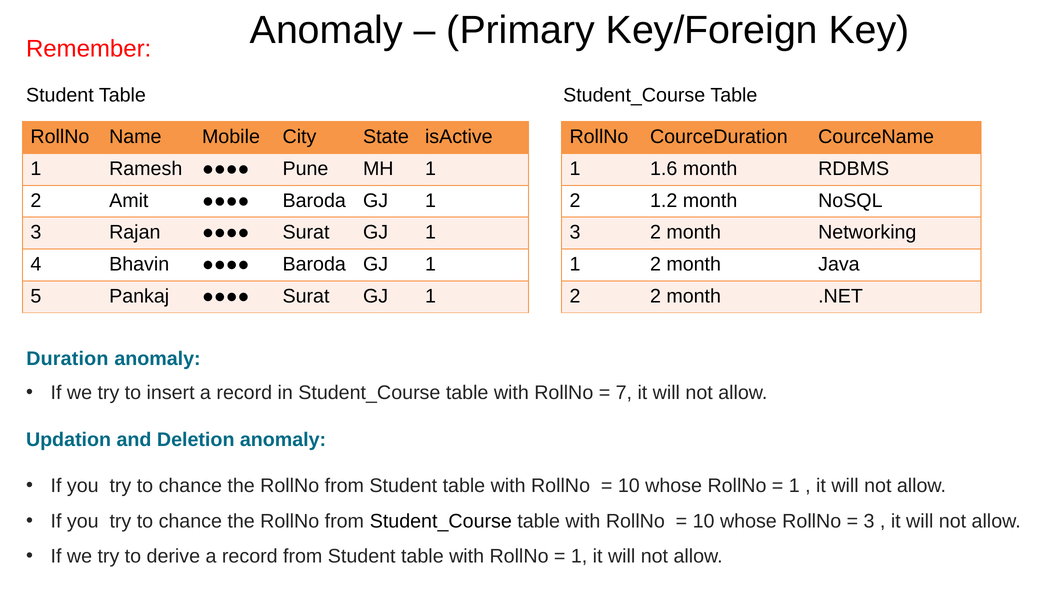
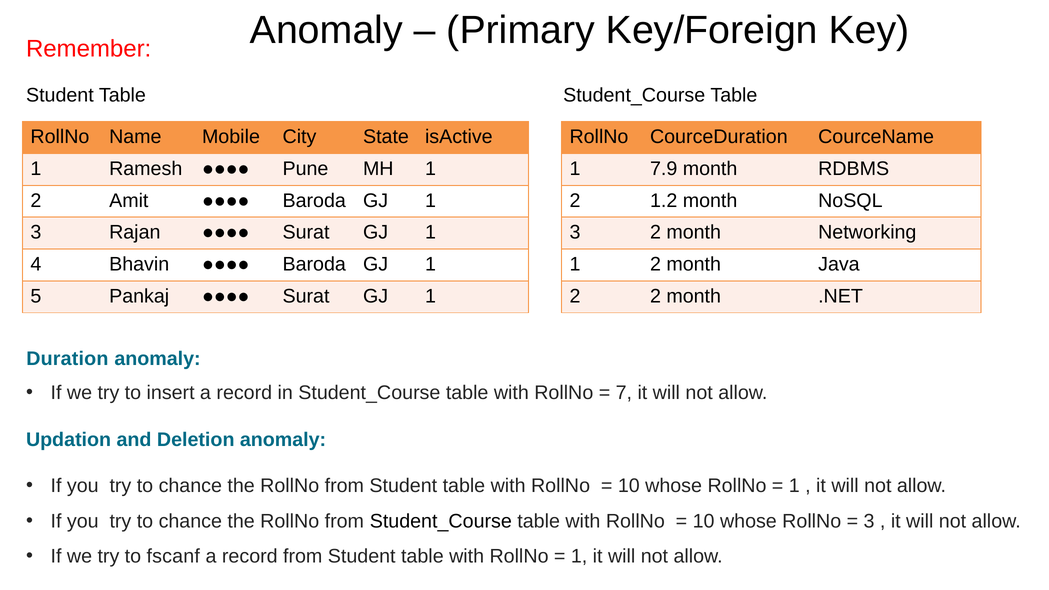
1.6: 1.6 -> 7.9
derive: derive -> fscanf
